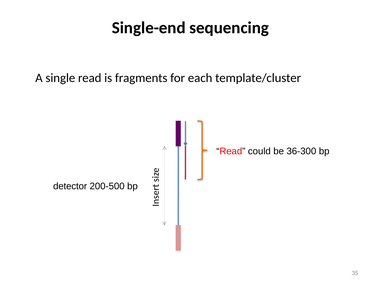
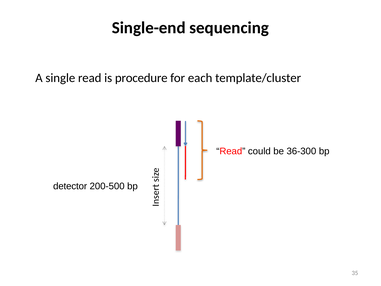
fragments: fragments -> procedure
